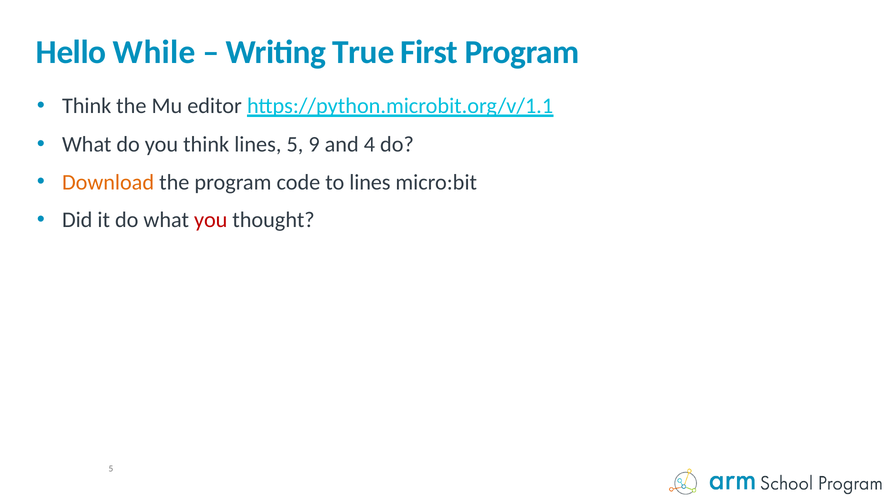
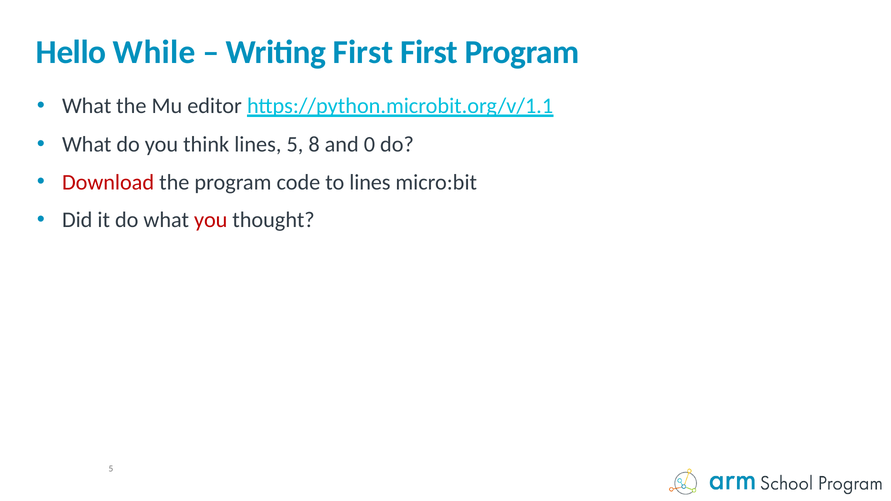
Writing True: True -> First
Think at (87, 106): Think -> What
9: 9 -> 8
4: 4 -> 0
Download colour: orange -> red
